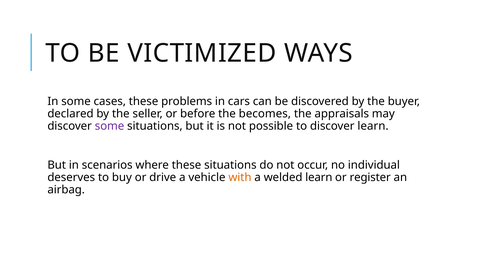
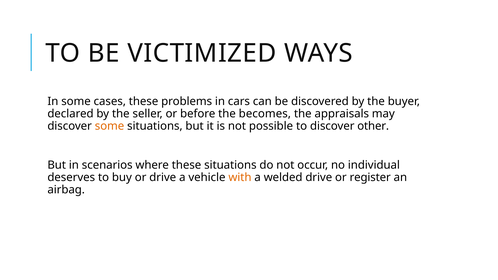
some at (110, 126) colour: purple -> orange
discover learn: learn -> other
welded learn: learn -> drive
